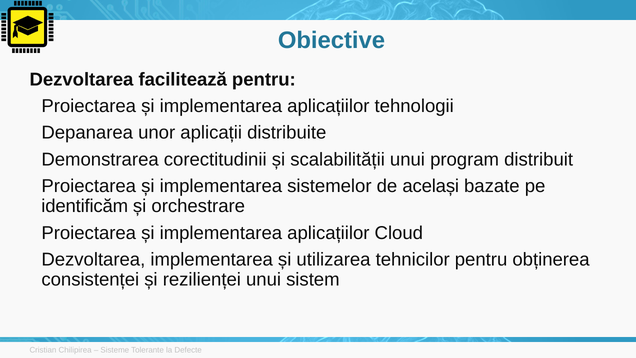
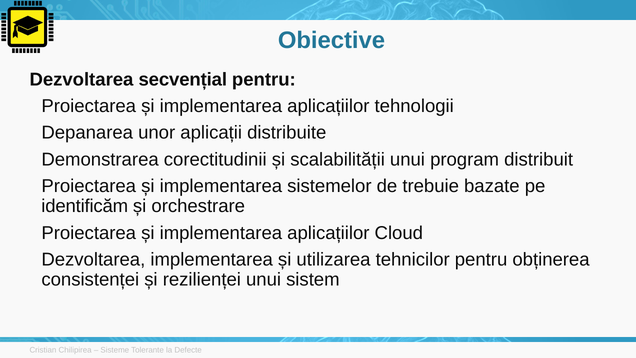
facilitează: facilitează -> secvențial
același: același -> trebuie
